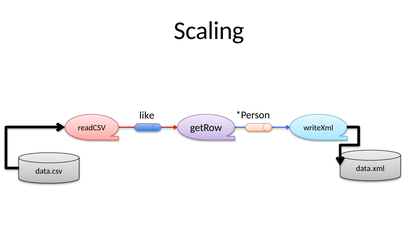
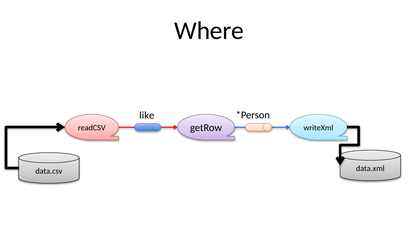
Scaling: Scaling -> Where
